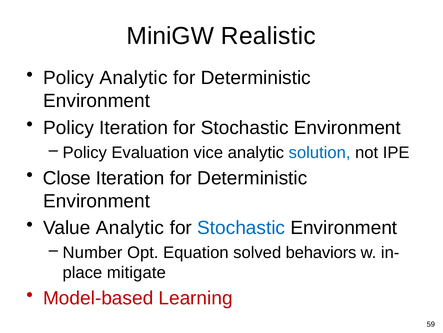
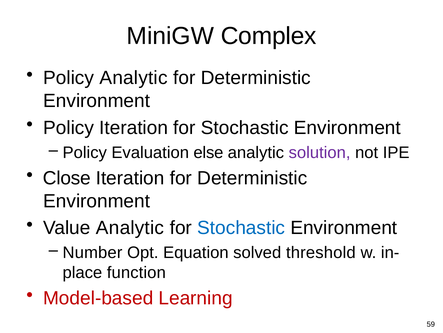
Realistic: Realistic -> Complex
vice: vice -> else
solution colour: blue -> purple
behaviors: behaviors -> threshold
mitigate: mitigate -> function
